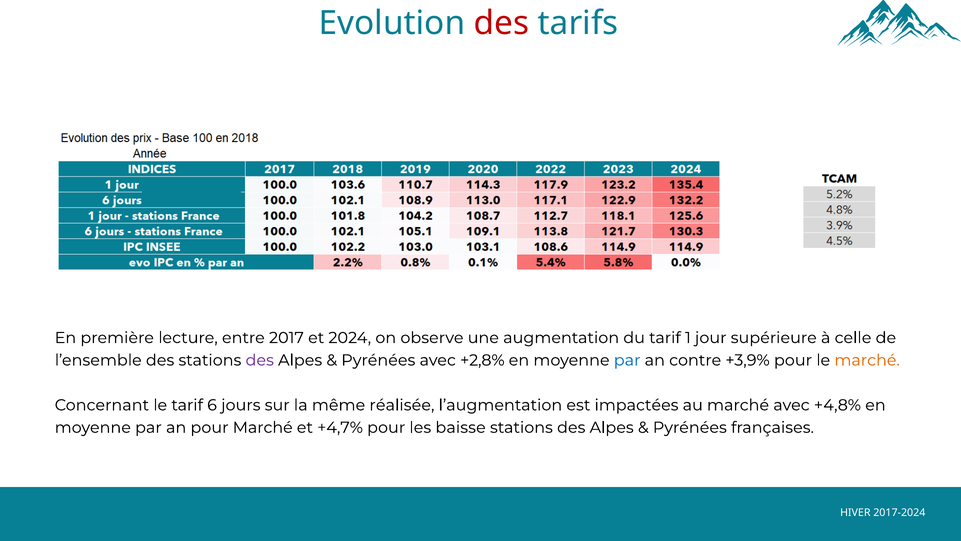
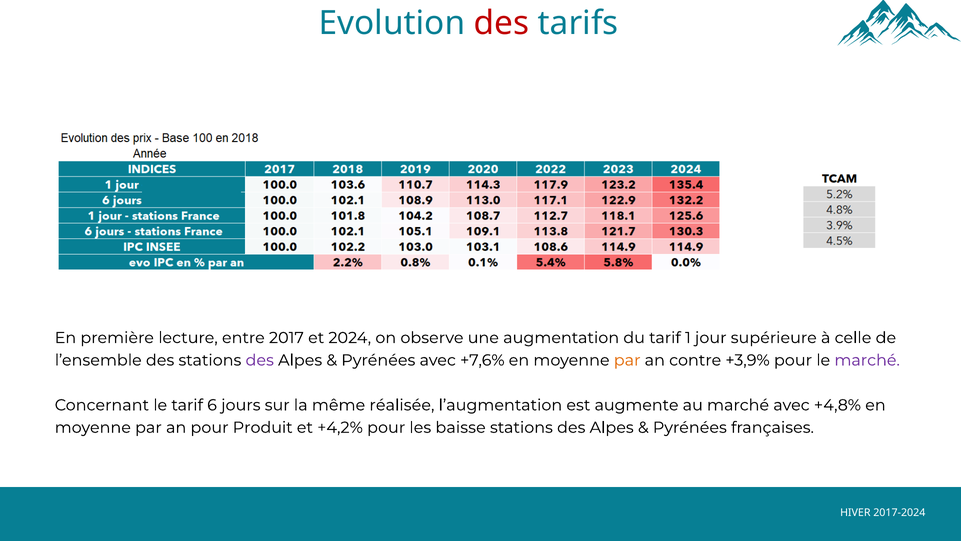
+2,8%: +2,8% -> +7,6%
par at (627, 360) colour: blue -> orange
marché at (867, 360) colour: orange -> purple
impactées: impactées -> augmente
pour Marché: Marché -> Produit
+4,7%: +4,7% -> +4,2%
